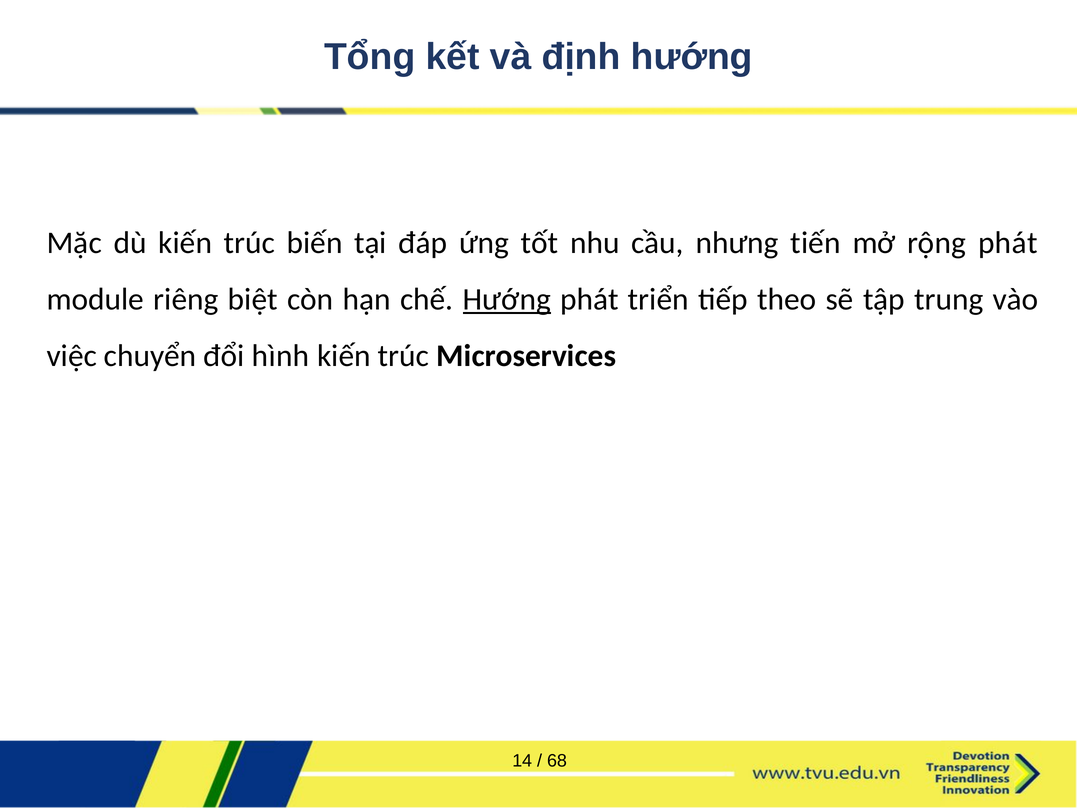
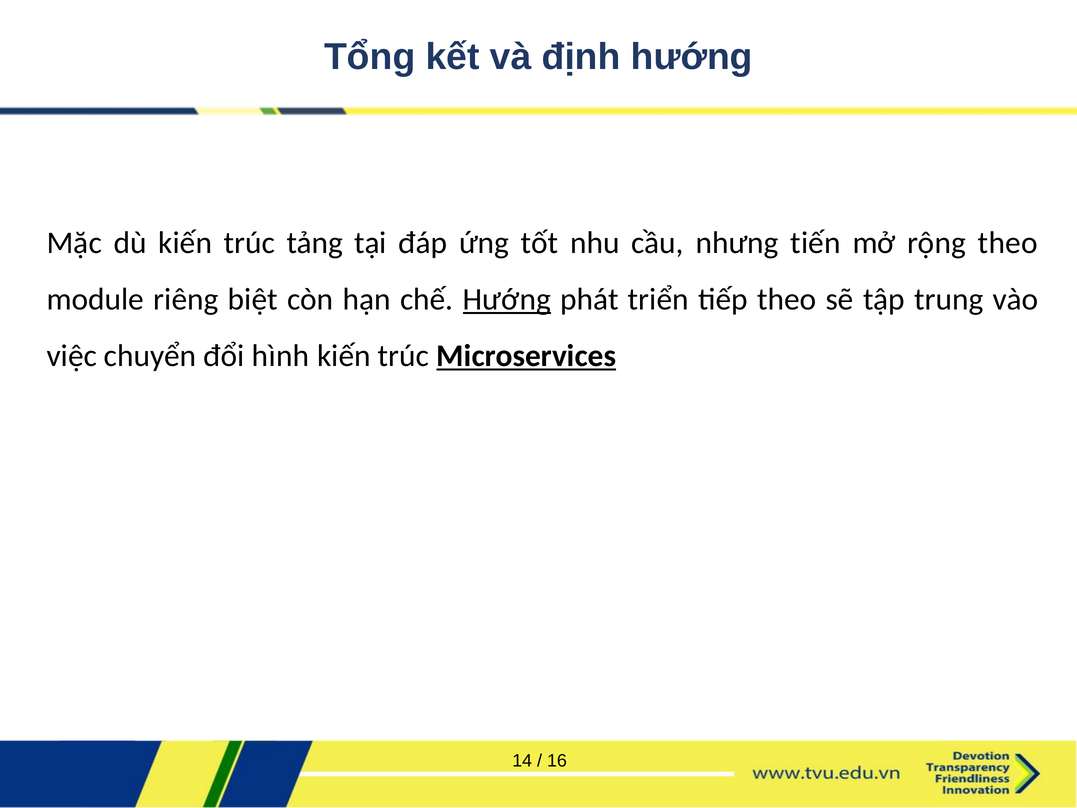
biến: biến -> tảng
rộng phát: phát -> theo
Microservices underline: none -> present
68: 68 -> 16
